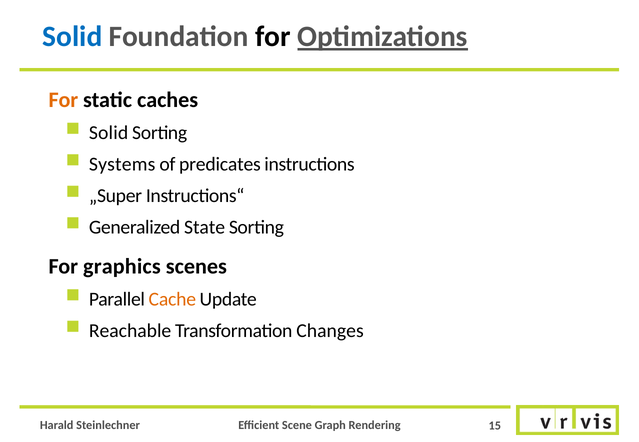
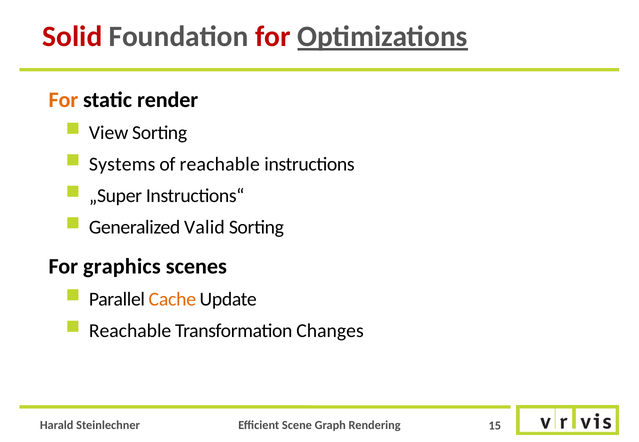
Solid at (72, 37) colour: blue -> red
for at (273, 37) colour: black -> red
caches: caches -> render
Solid at (109, 133): Solid -> View
of predicates: predicates -> reachable
State: State -> Valid
